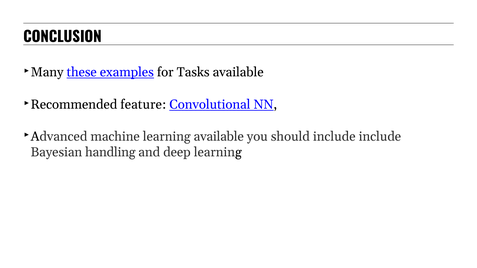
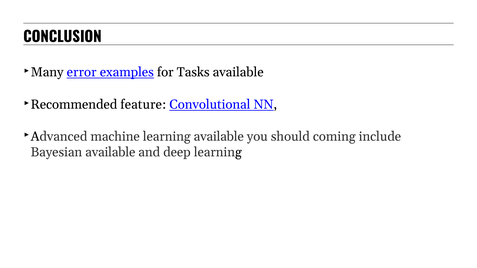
these: these -> error
should include: include -> coming
Bayesian handling: handling -> available
